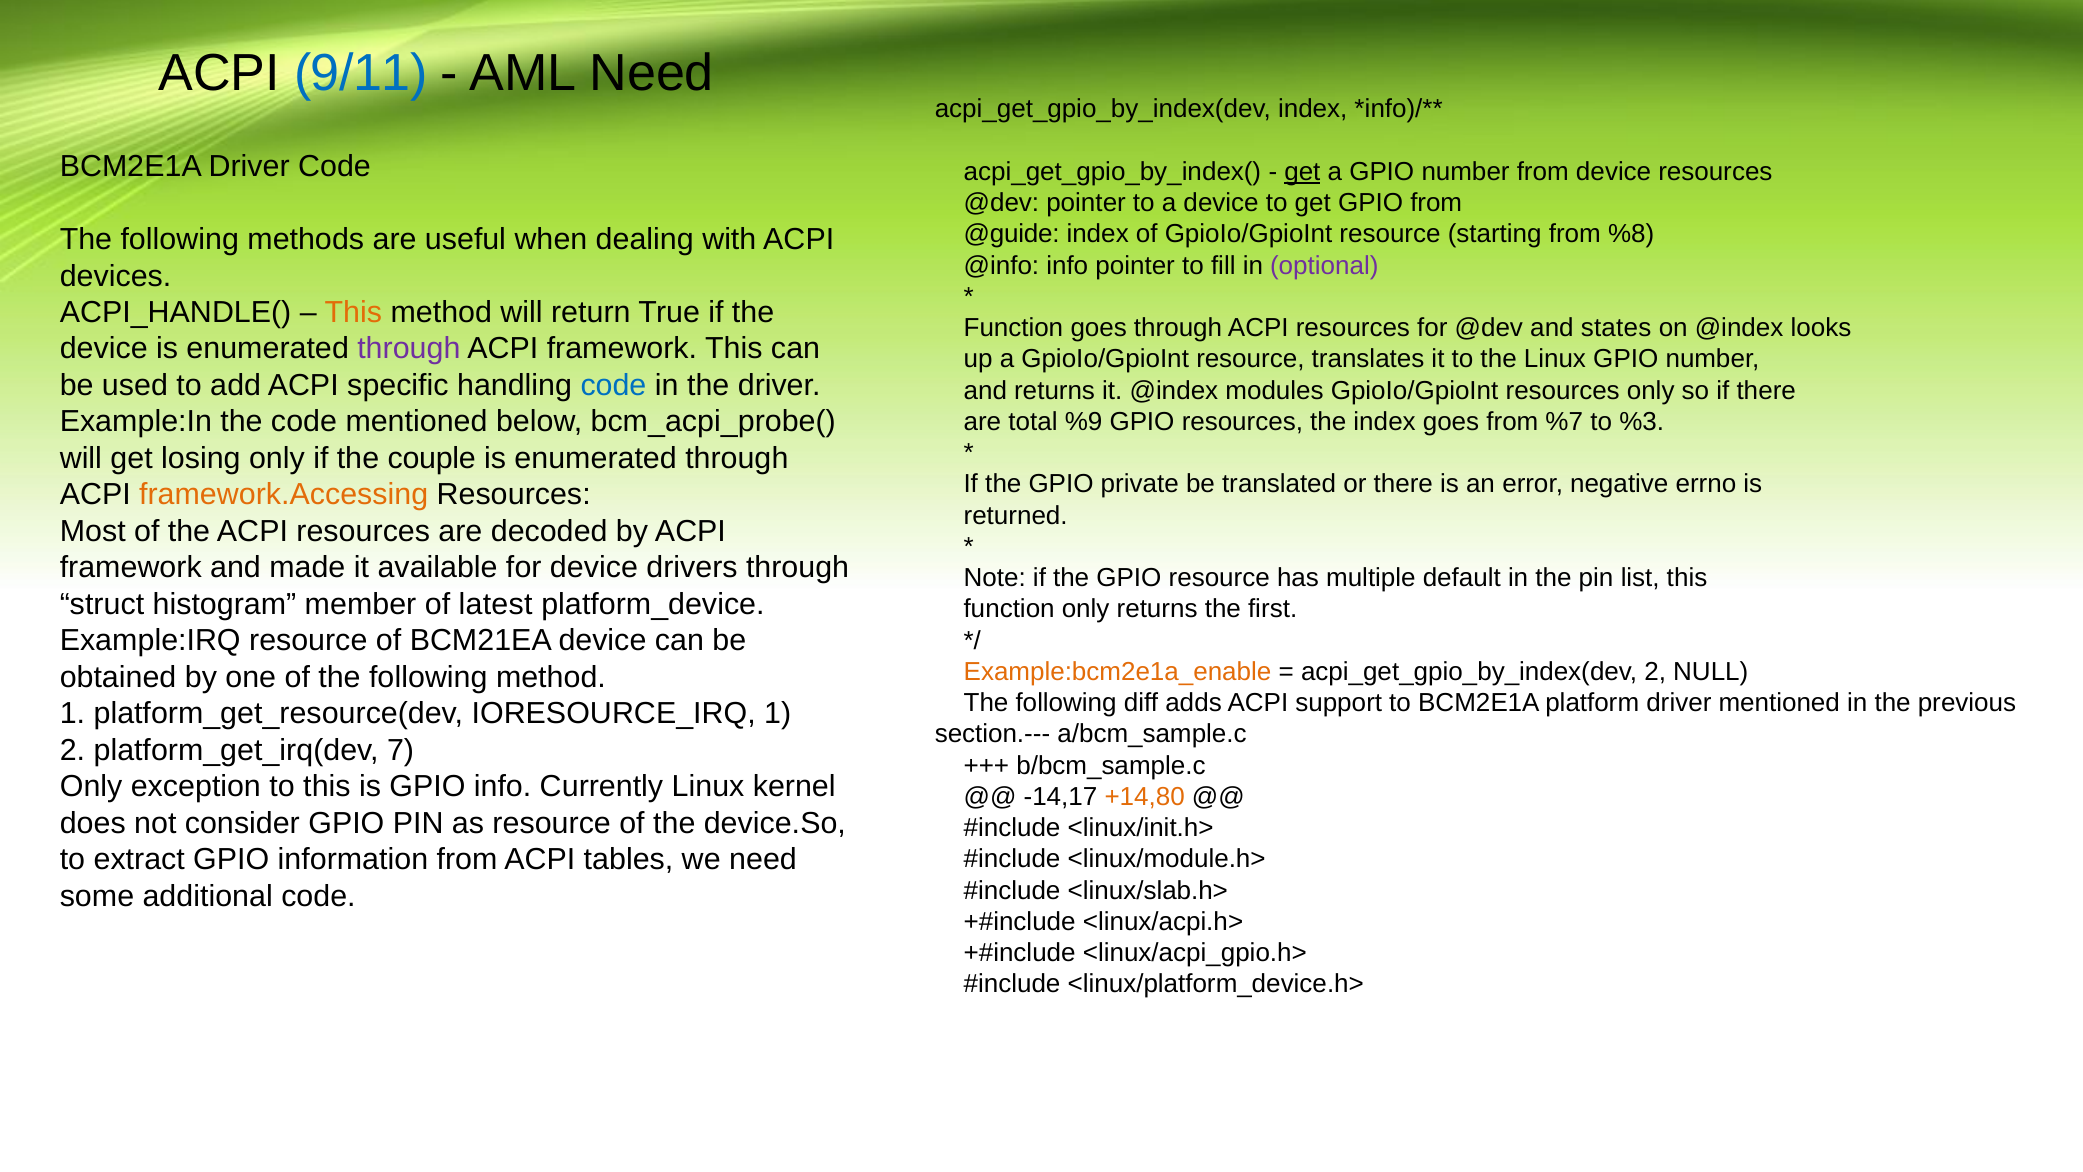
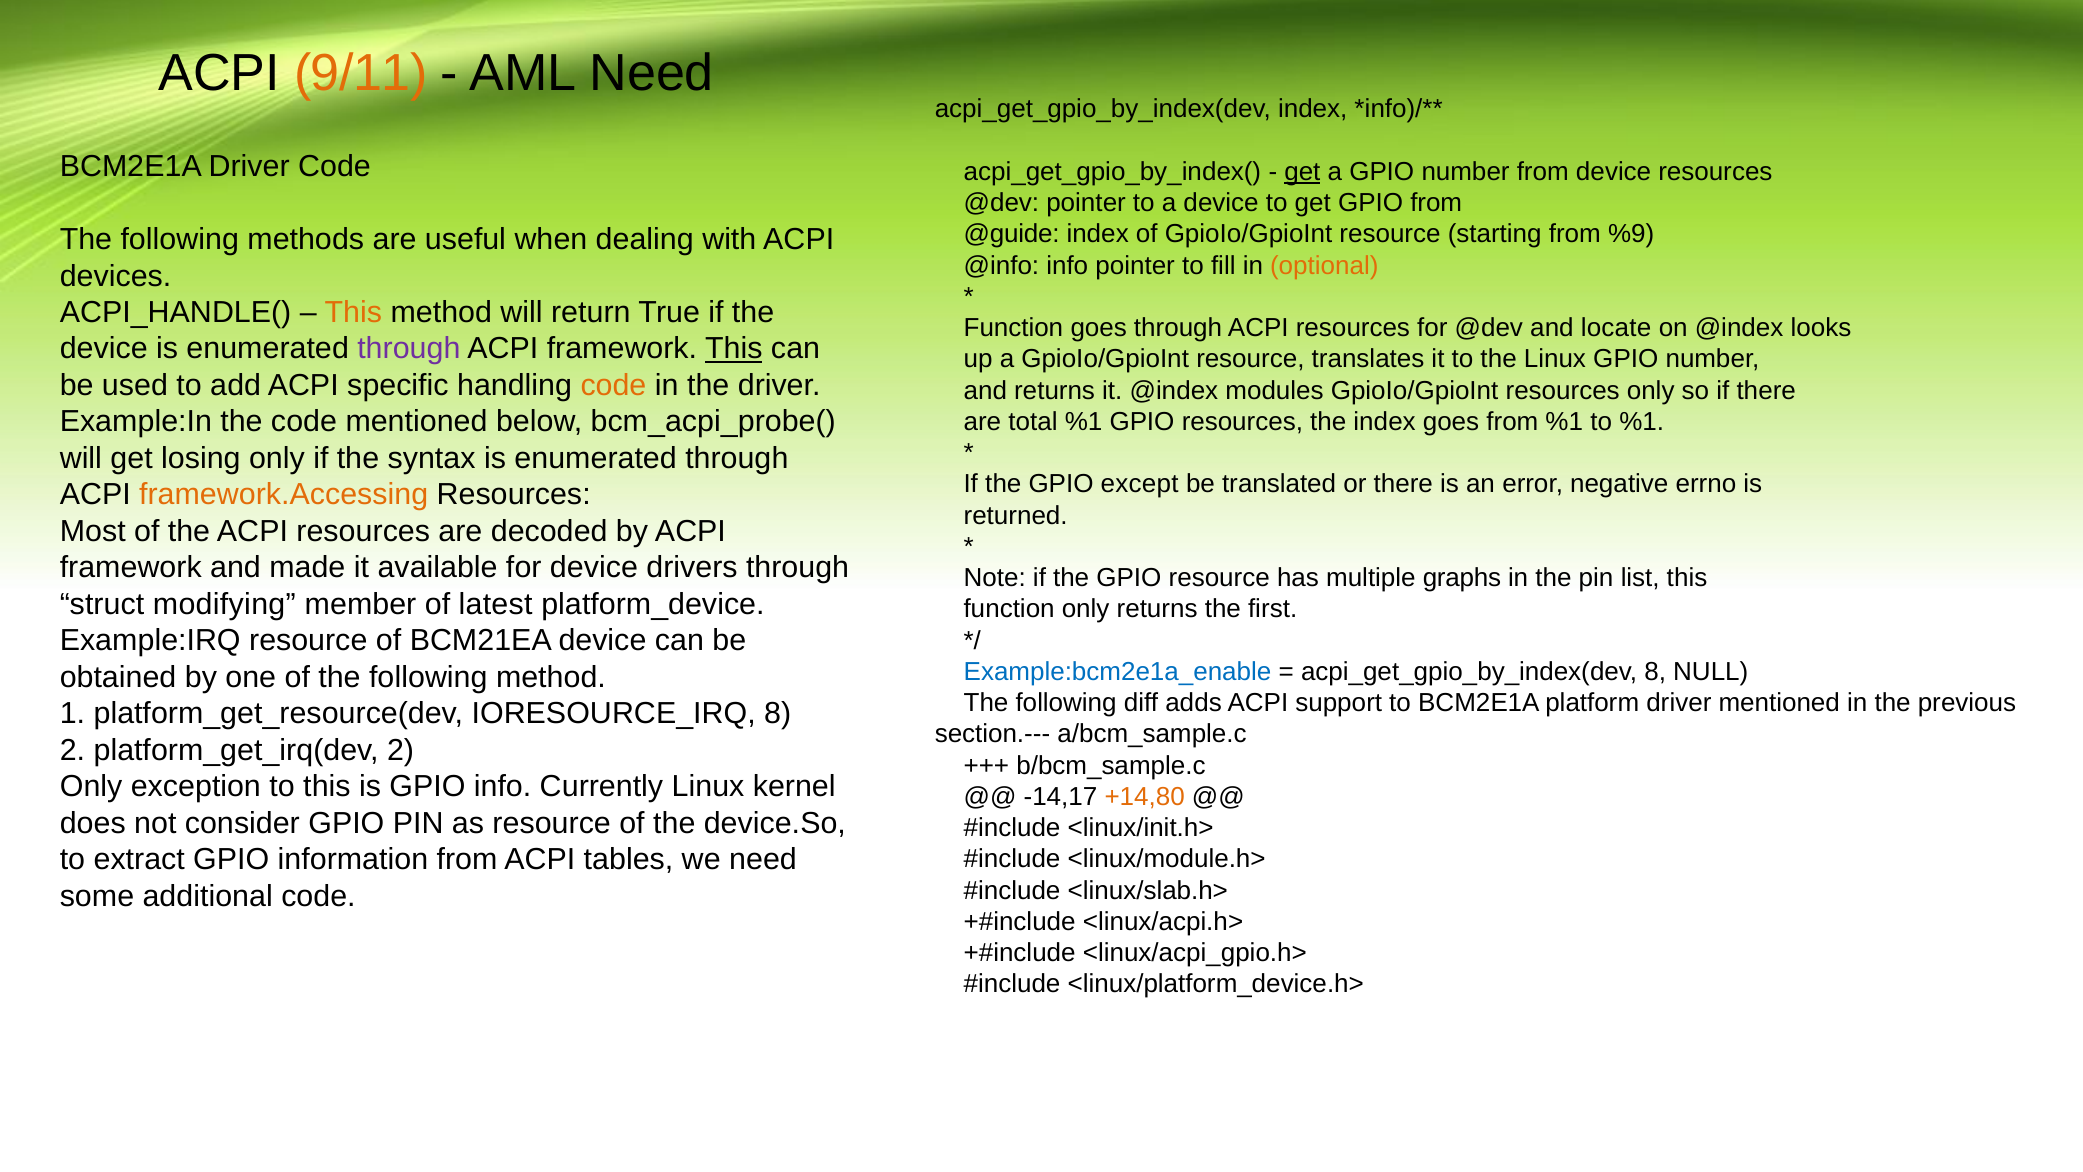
9/11 colour: blue -> orange
%8: %8 -> %9
optional colour: purple -> orange
states: states -> locate
This at (734, 349) underline: none -> present
code at (613, 385) colour: blue -> orange
total %9: %9 -> %1
from %7: %7 -> %1
to %3: %3 -> %1
couple: couple -> syntax
private: private -> except
default: default -> graphs
histogram: histogram -> modifying
Example:bcm2e1a_enable colour: orange -> blue
acpi_get_gpio_by_index(dev 2: 2 -> 8
IORESOURCE_IRQ 1: 1 -> 8
platform_get_irq(dev 7: 7 -> 2
